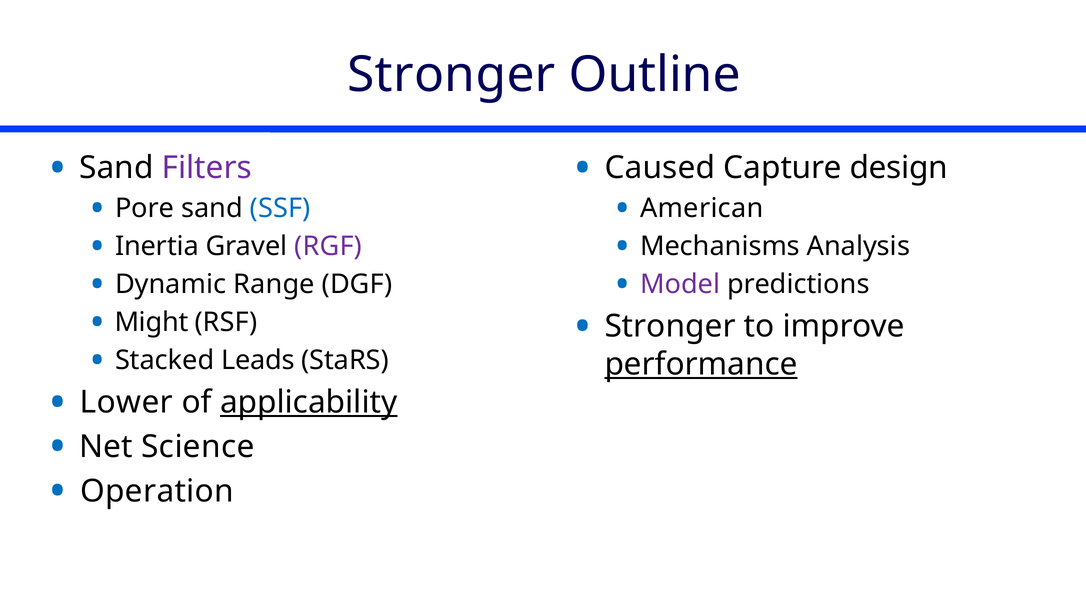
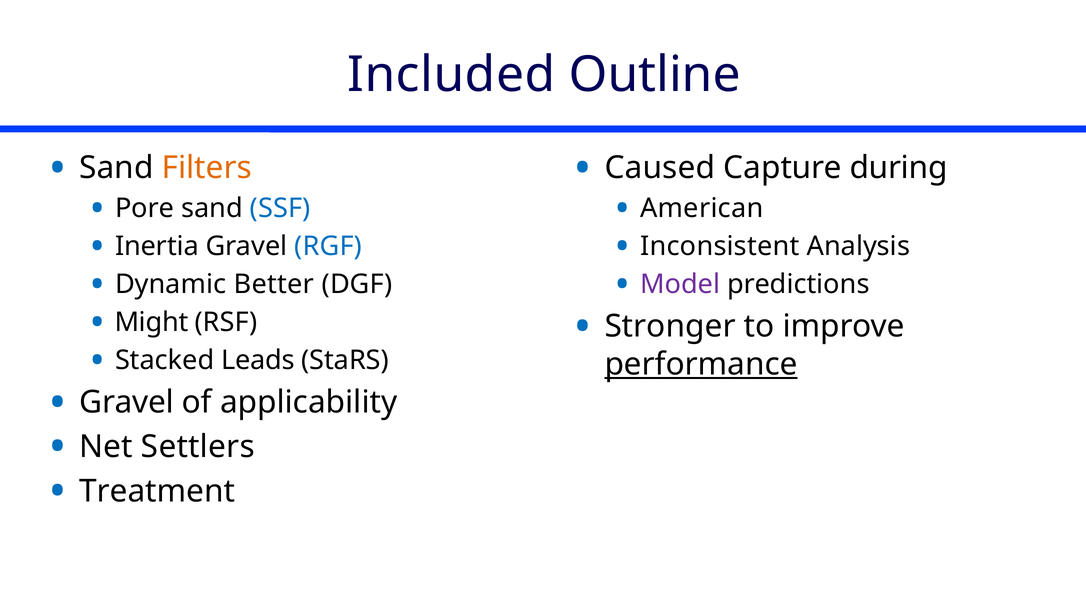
Stronger at (451, 75): Stronger -> Included
Filters colour: purple -> orange
design: design -> during
RGF colour: purple -> blue
Mechanisms: Mechanisms -> Inconsistent
Range: Range -> Better
Lower at (126, 402): Lower -> Gravel
applicability underline: present -> none
Science: Science -> Settlers
Operation: Operation -> Treatment
